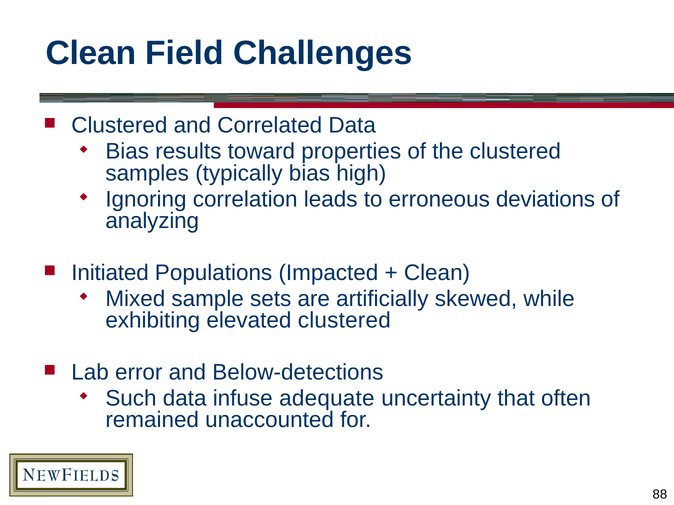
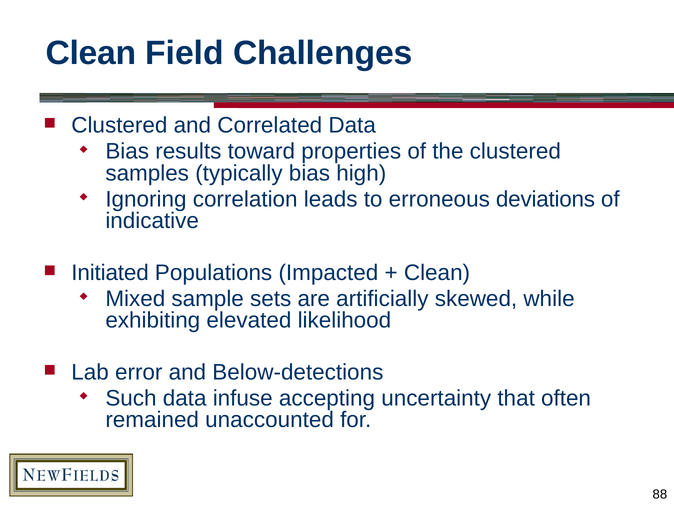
analyzing: analyzing -> indicative
elevated clustered: clustered -> likelihood
adequate: adequate -> accepting
